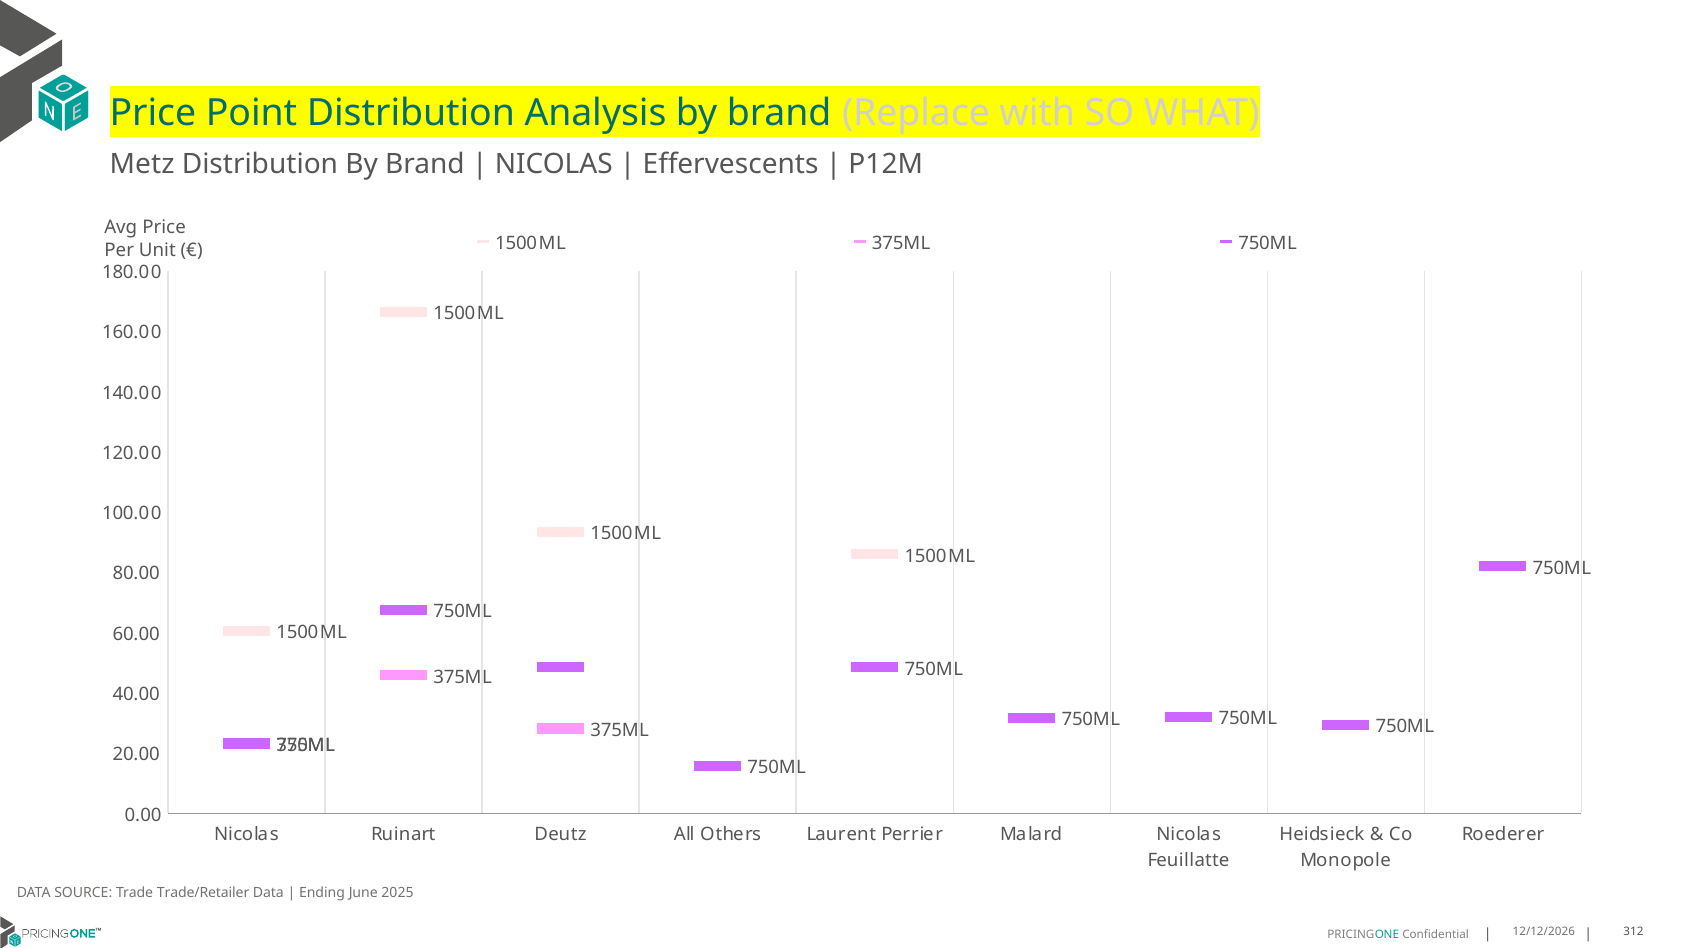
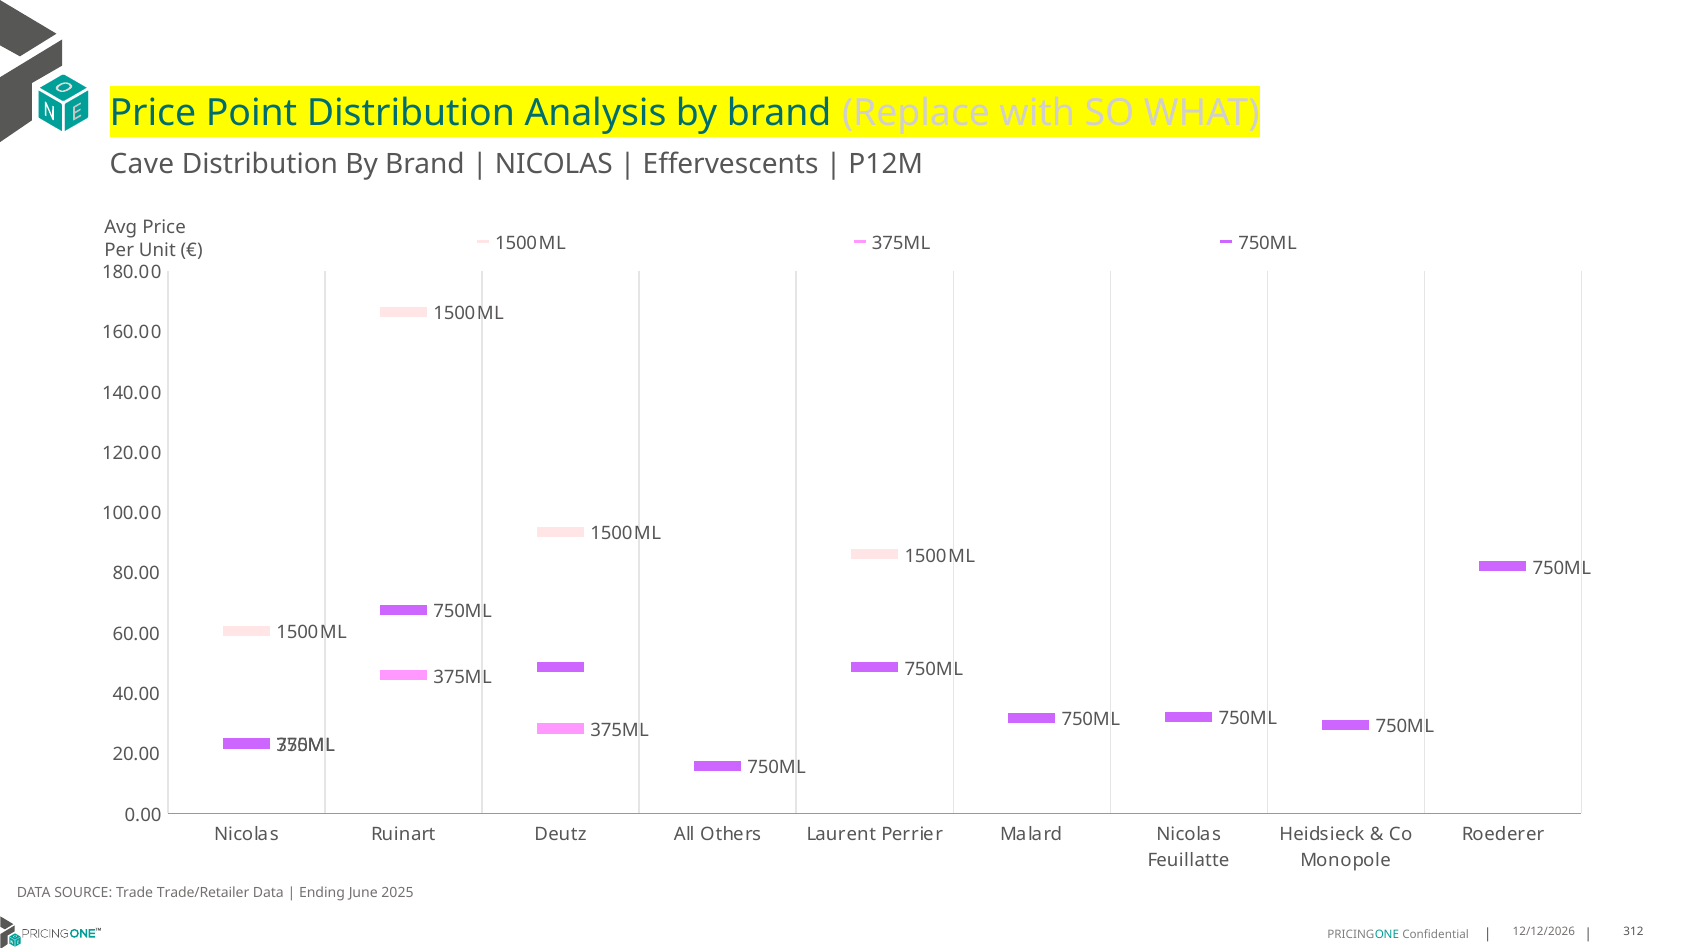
Metz: Metz -> Cave
